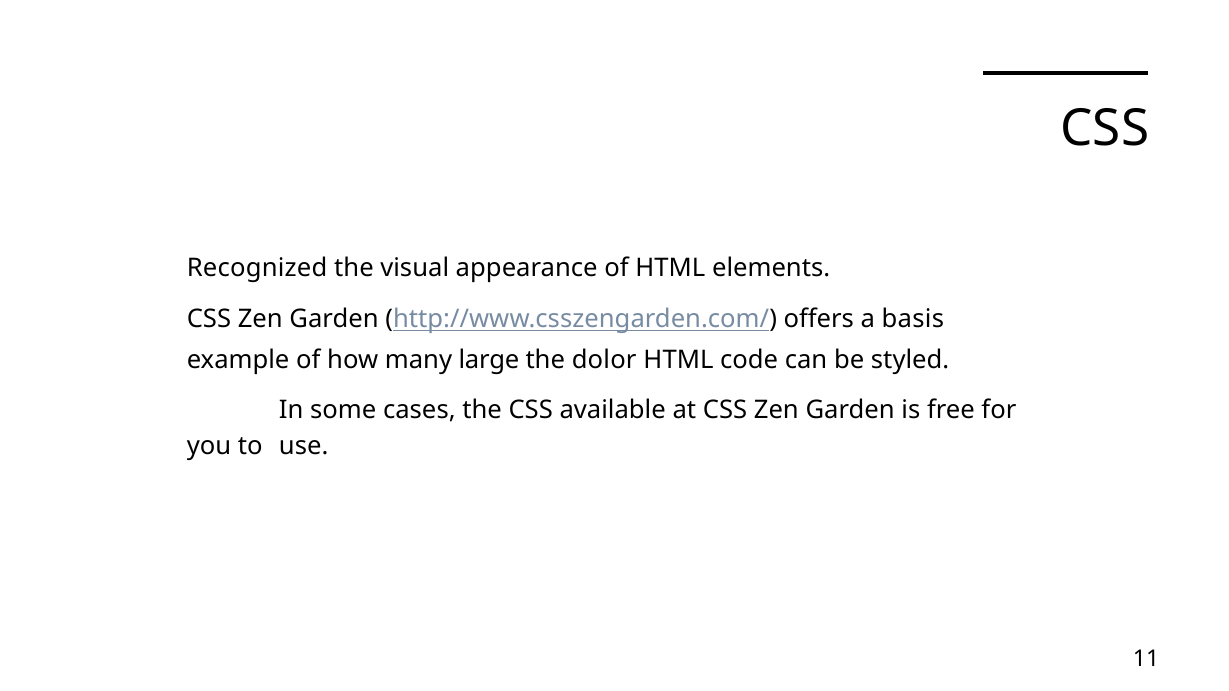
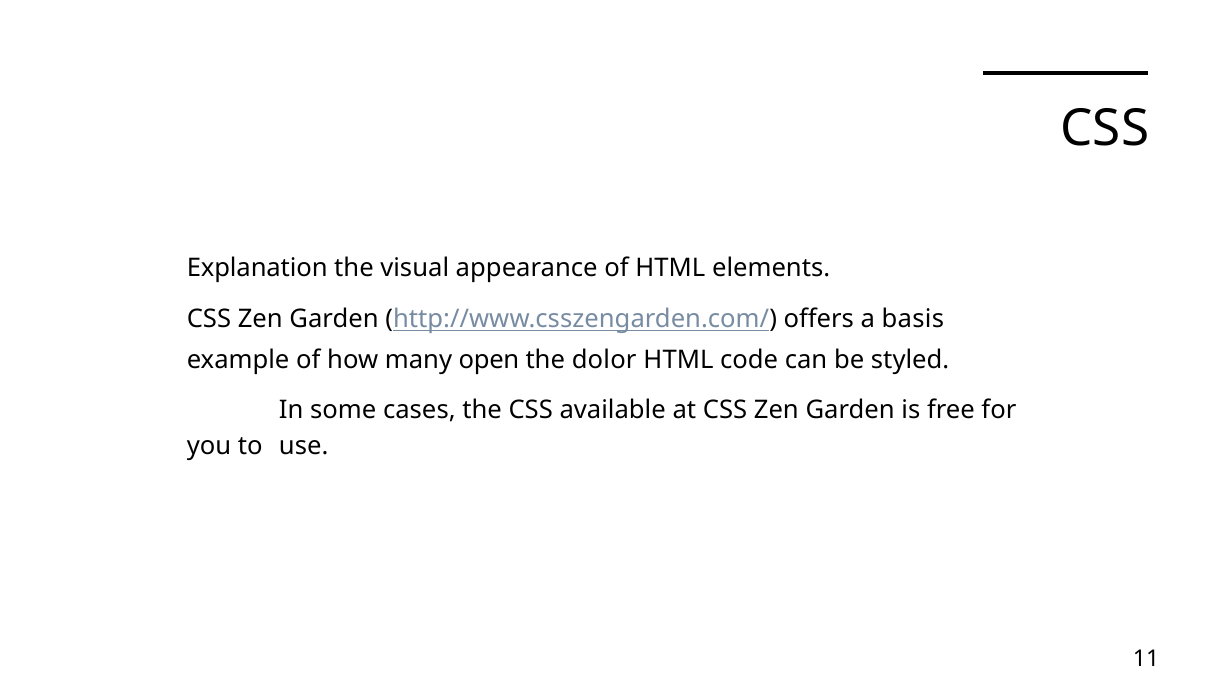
Recognized: Recognized -> Explanation
large: large -> open
